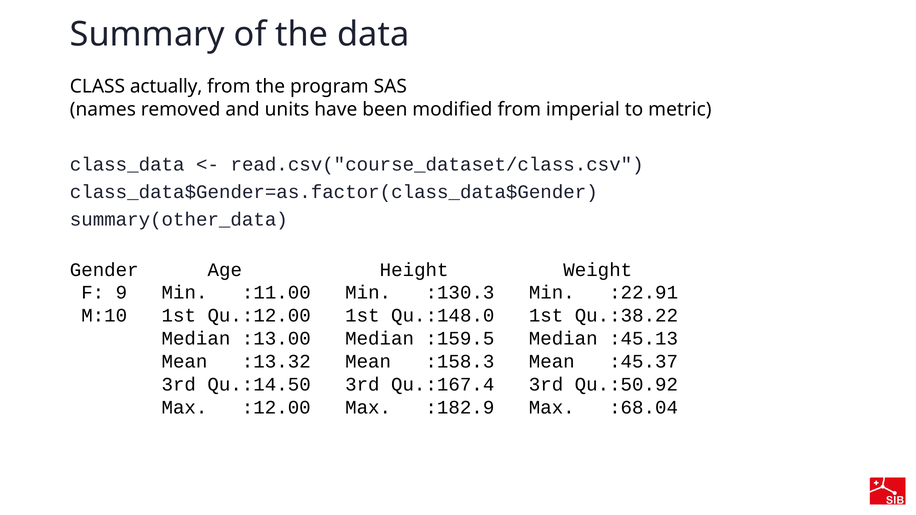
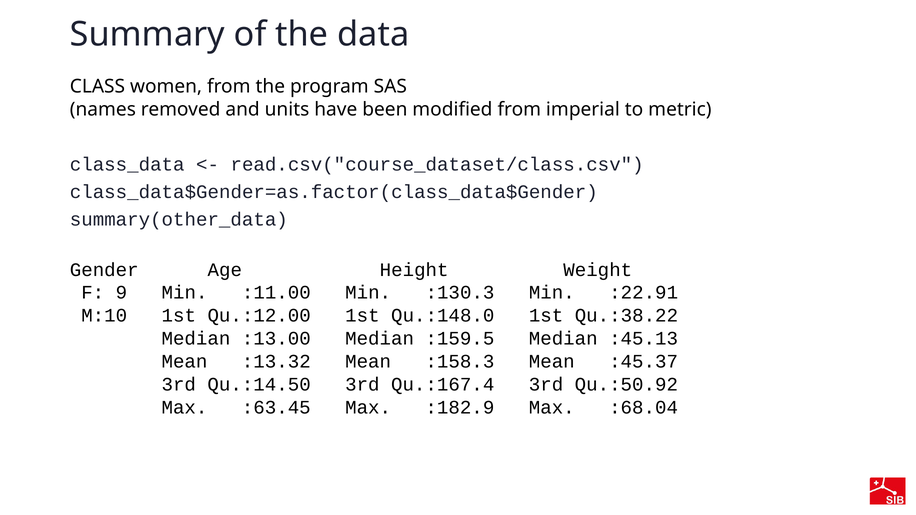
actually: actually -> women
:12.00: :12.00 -> :63.45
